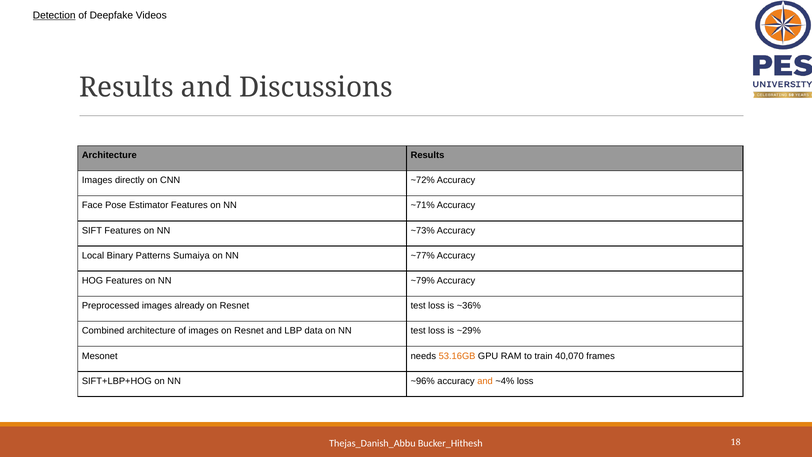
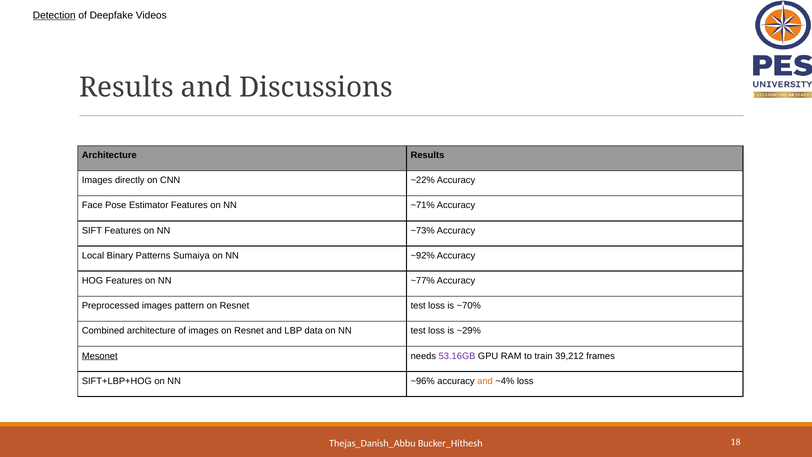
~72%: ~72% -> ~22%
~77%: ~77% -> ~92%
~79%: ~79% -> ~77%
already: already -> pattern
~36%: ~36% -> ~70%
Mesonet underline: none -> present
53.16GB colour: orange -> purple
40,070: 40,070 -> 39,212
